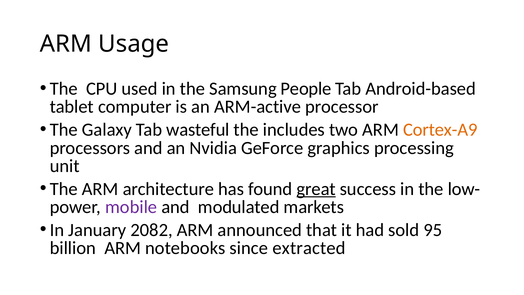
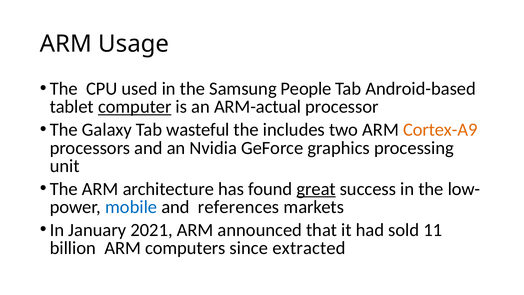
computer underline: none -> present
ARM-active: ARM-active -> ARM-actual
mobile colour: purple -> blue
modulated: modulated -> references
2082: 2082 -> 2021
95: 95 -> 11
notebooks: notebooks -> computers
